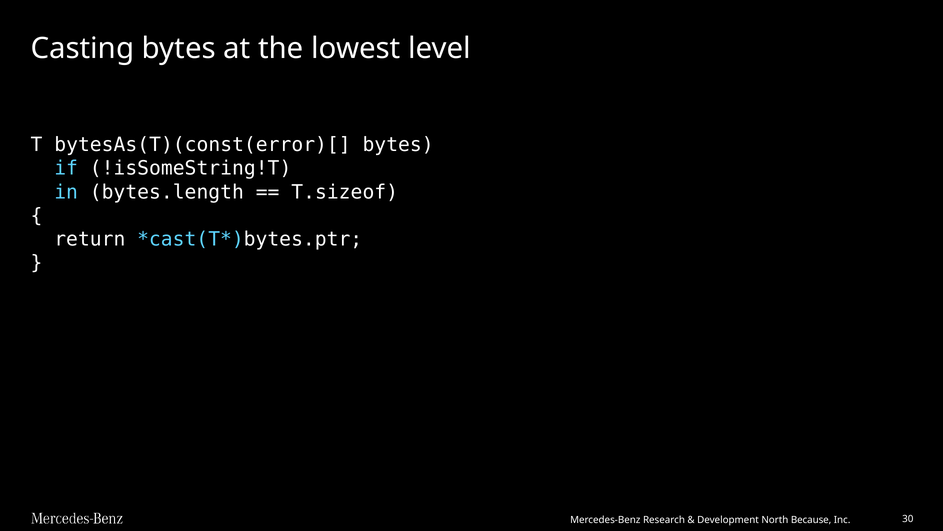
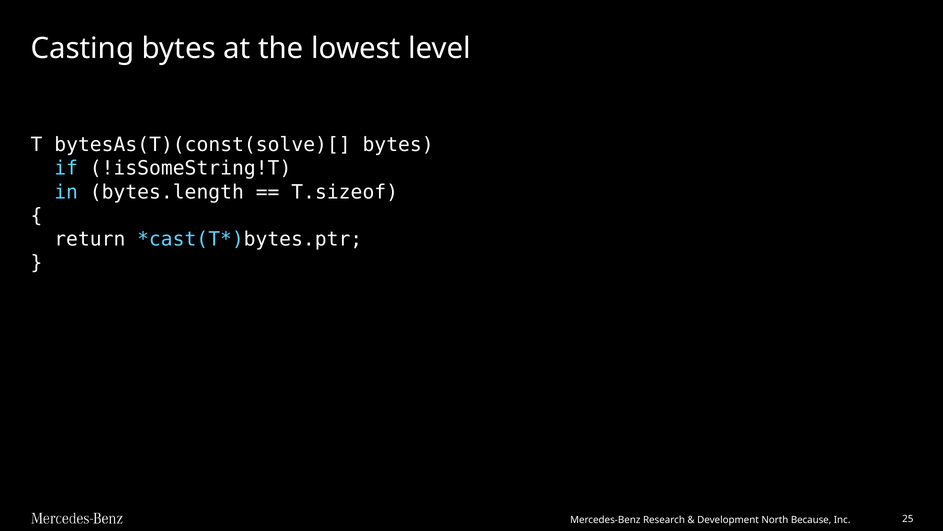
bytesAs(T)(const(error)[: bytesAs(T)(const(error)[ -> bytesAs(T)(const(solve)[
30: 30 -> 25
